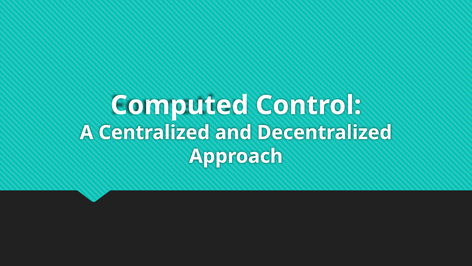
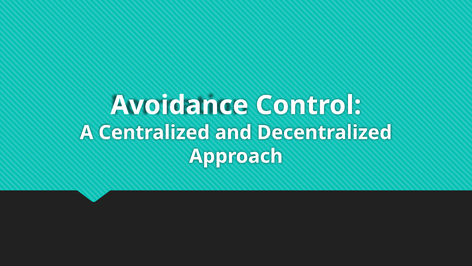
Computed: Computed -> Avoidance
